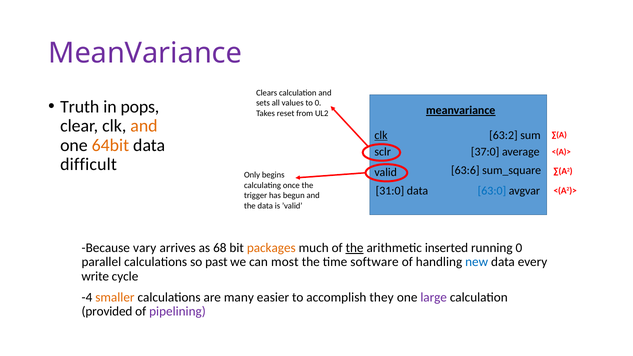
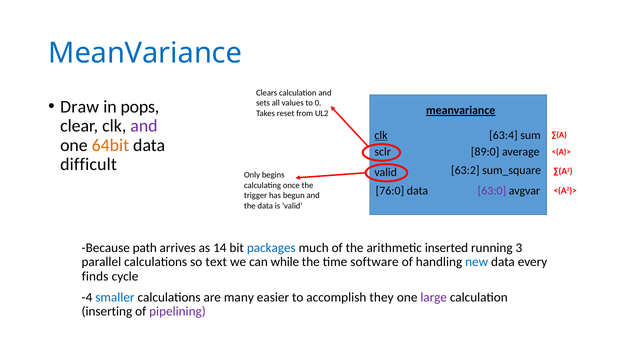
MeanVariance at (145, 53) colour: purple -> blue
Truth: Truth -> Draw
and at (144, 126) colour: orange -> purple
63:2: 63:2 -> 63:4
37:0: 37:0 -> 89:0
63:6: 63:6 -> 63:2
31:0: 31:0 -> 76:0
63:0 colour: blue -> purple
vary: vary -> path
68: 68 -> 14
packages colour: orange -> blue
the at (355, 248) underline: present -> none
running 0: 0 -> 3
past: past -> text
most: most -> while
write: write -> finds
smaller colour: orange -> blue
provided: provided -> inserting
